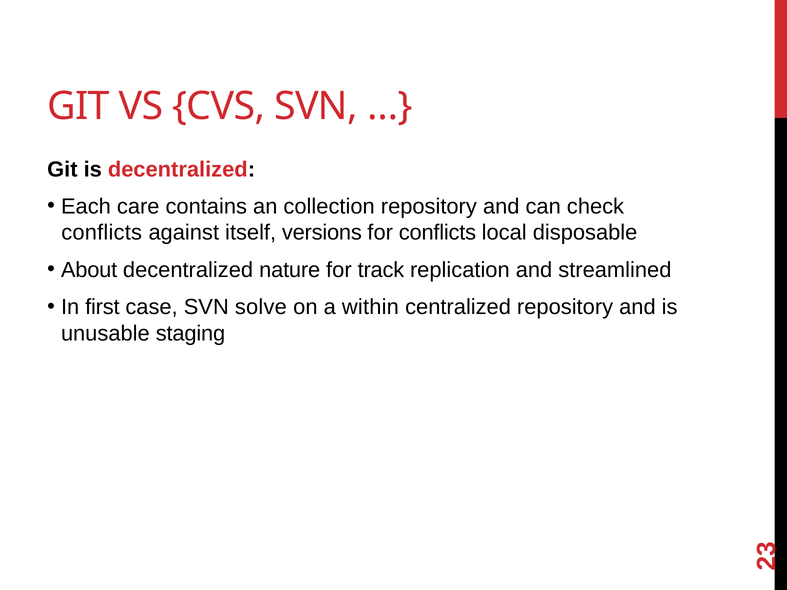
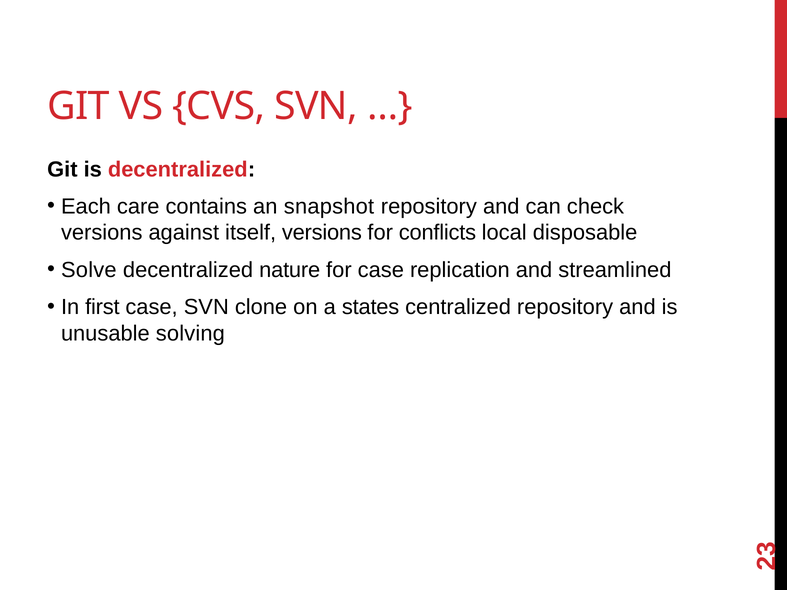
collection: collection -> snapshot
conflicts at (102, 233): conflicts -> versions
About: About -> Solve
for track: track -> case
solve: solve -> clone
within: within -> states
staging: staging -> solving
